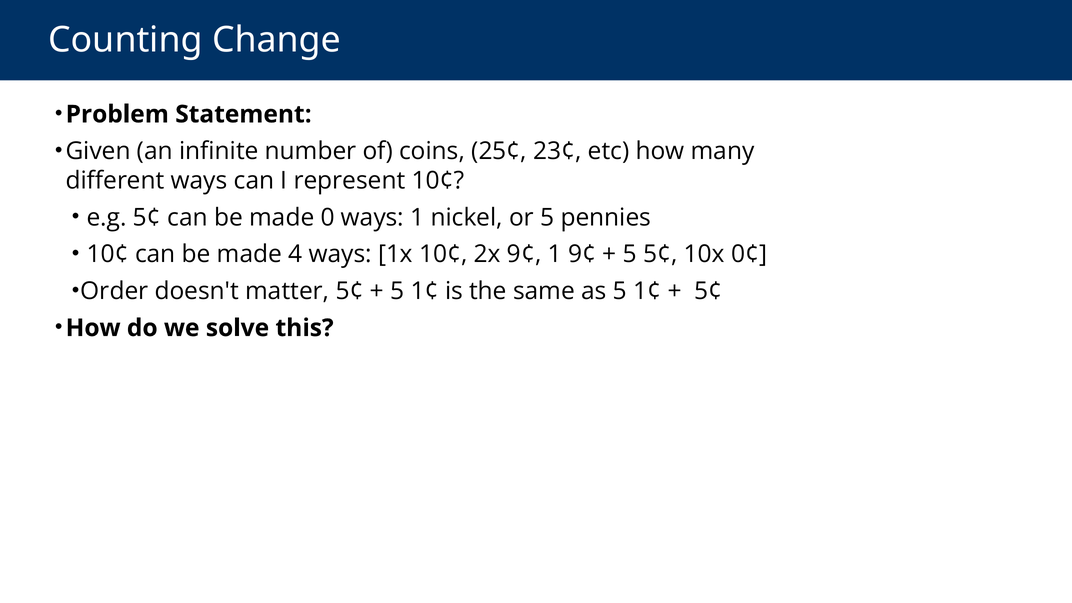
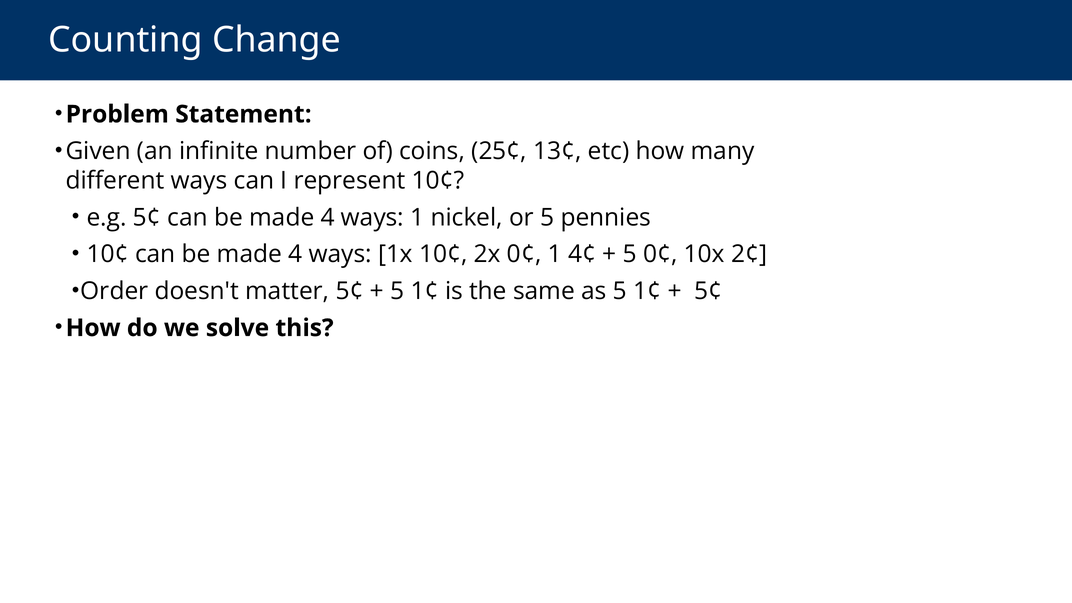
23¢: 23¢ -> 13¢
0 at (328, 217): 0 -> 4
2x 9¢: 9¢ -> 0¢
1 9¢: 9¢ -> 4¢
5 5¢: 5¢ -> 0¢
0¢: 0¢ -> 2¢
